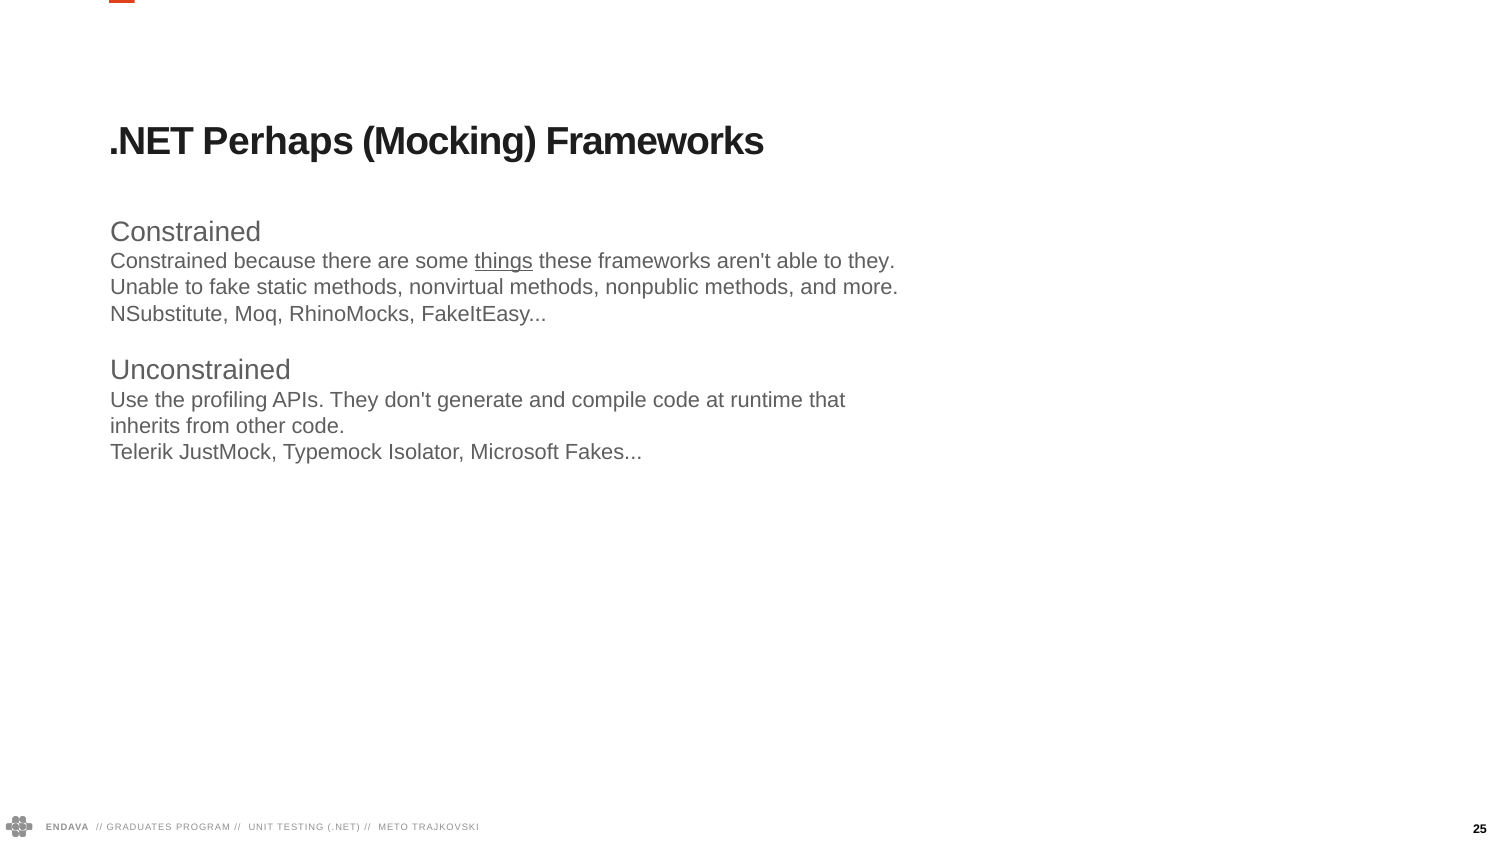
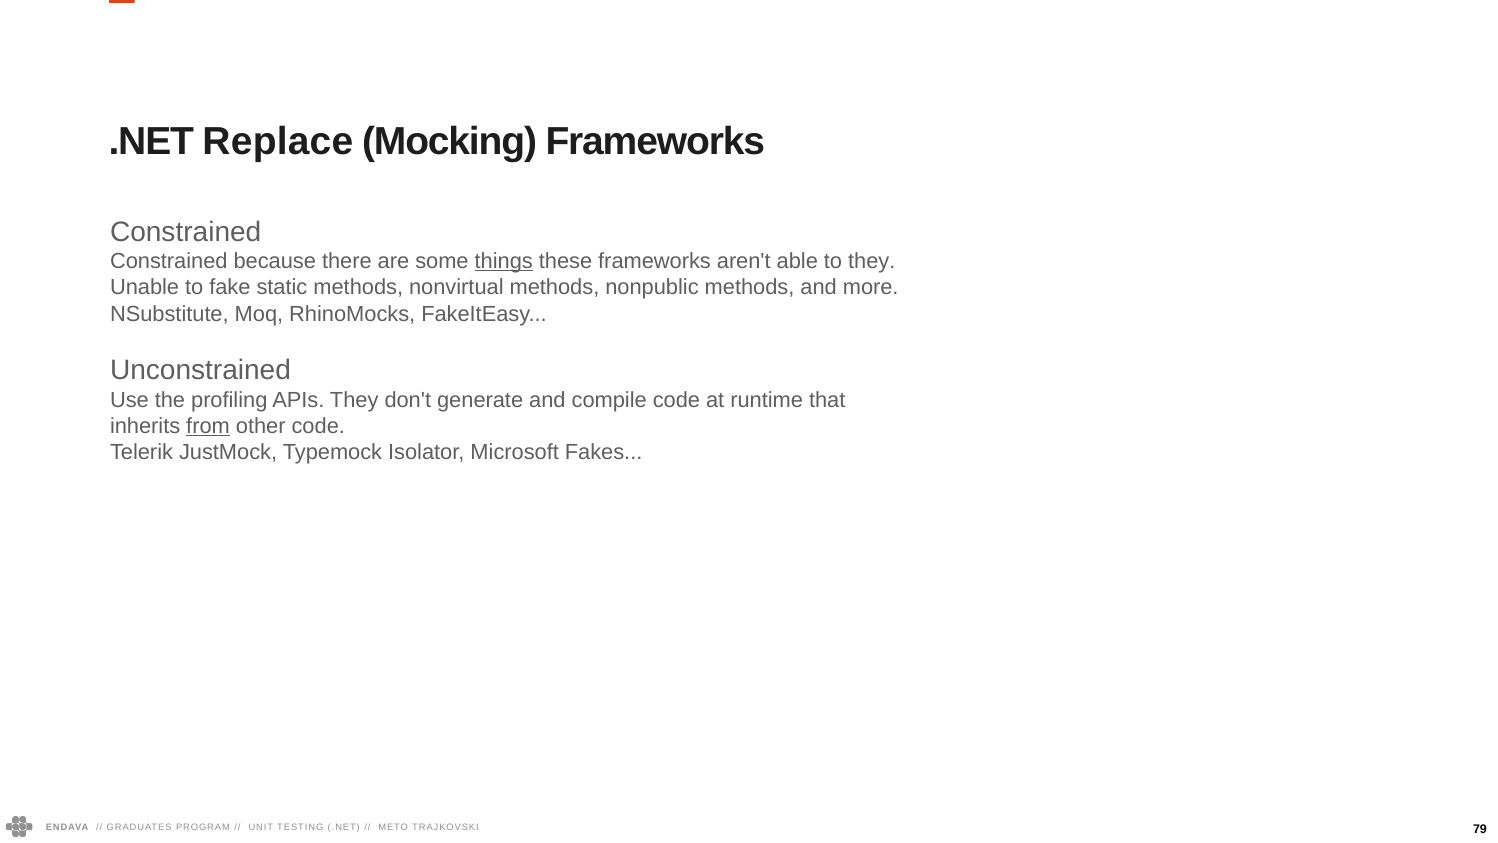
Perhaps: Perhaps -> Replace
from underline: none -> present
25: 25 -> 79
